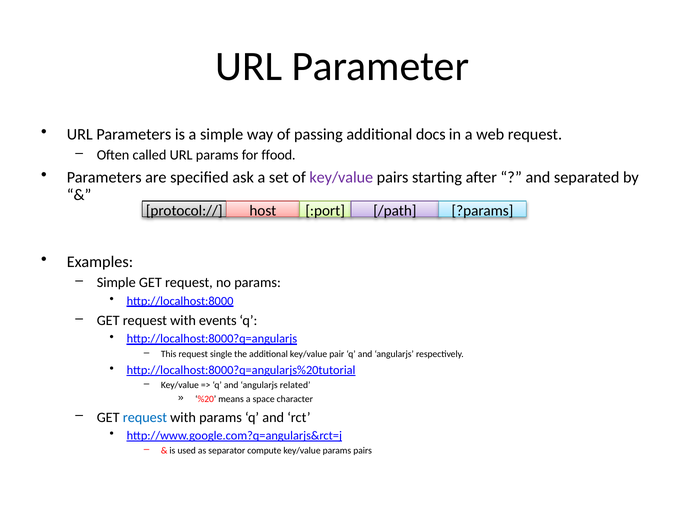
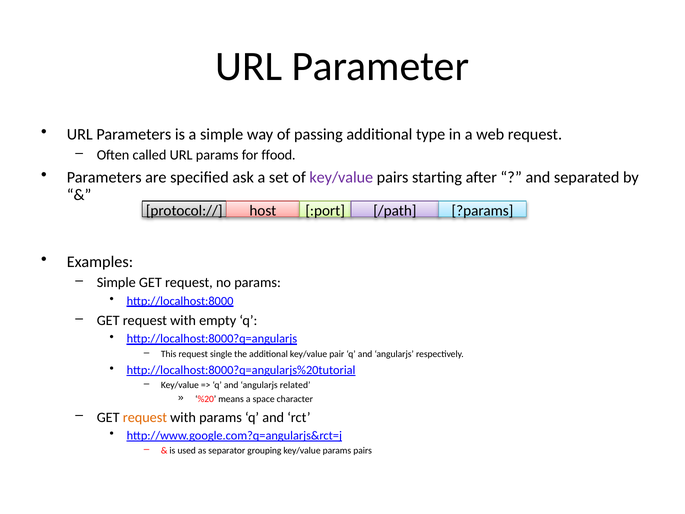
docs: docs -> type
events: events -> empty
request at (145, 417) colour: blue -> orange
compute: compute -> grouping
